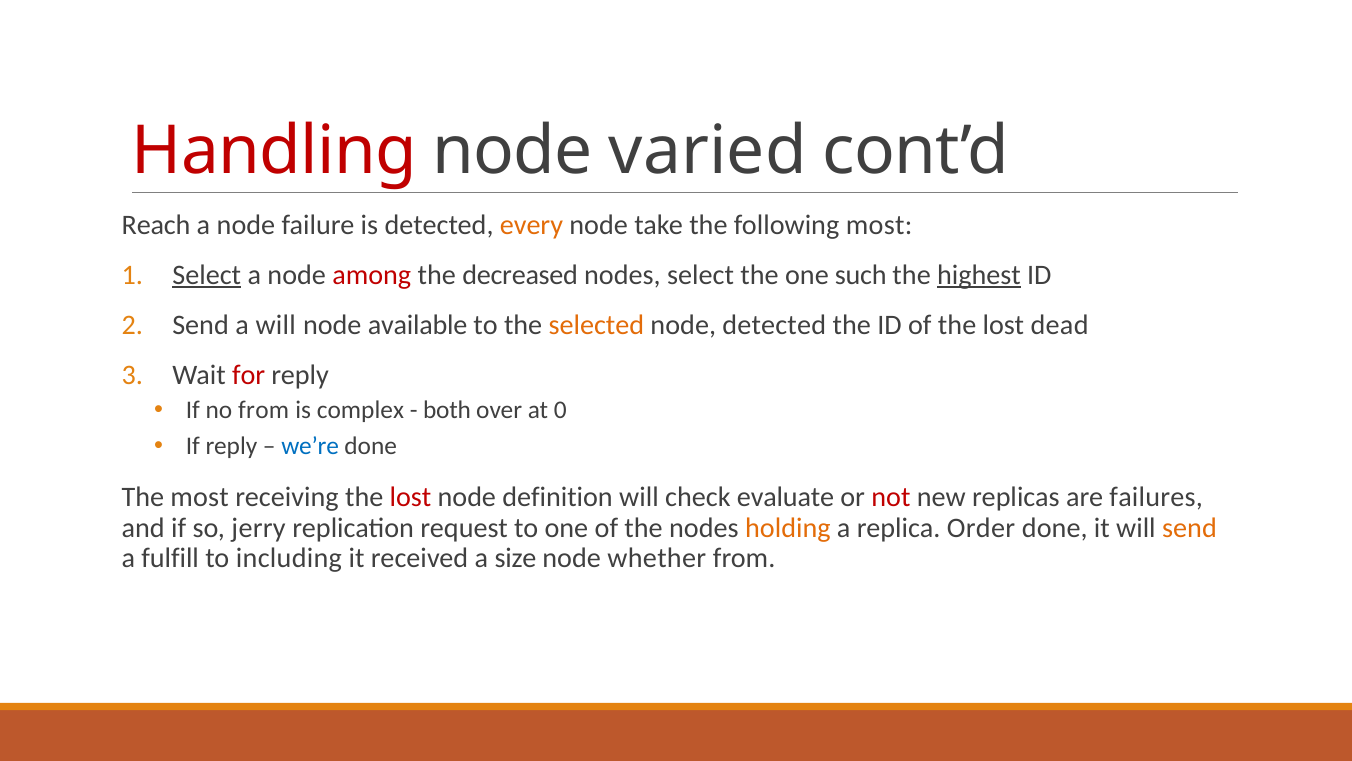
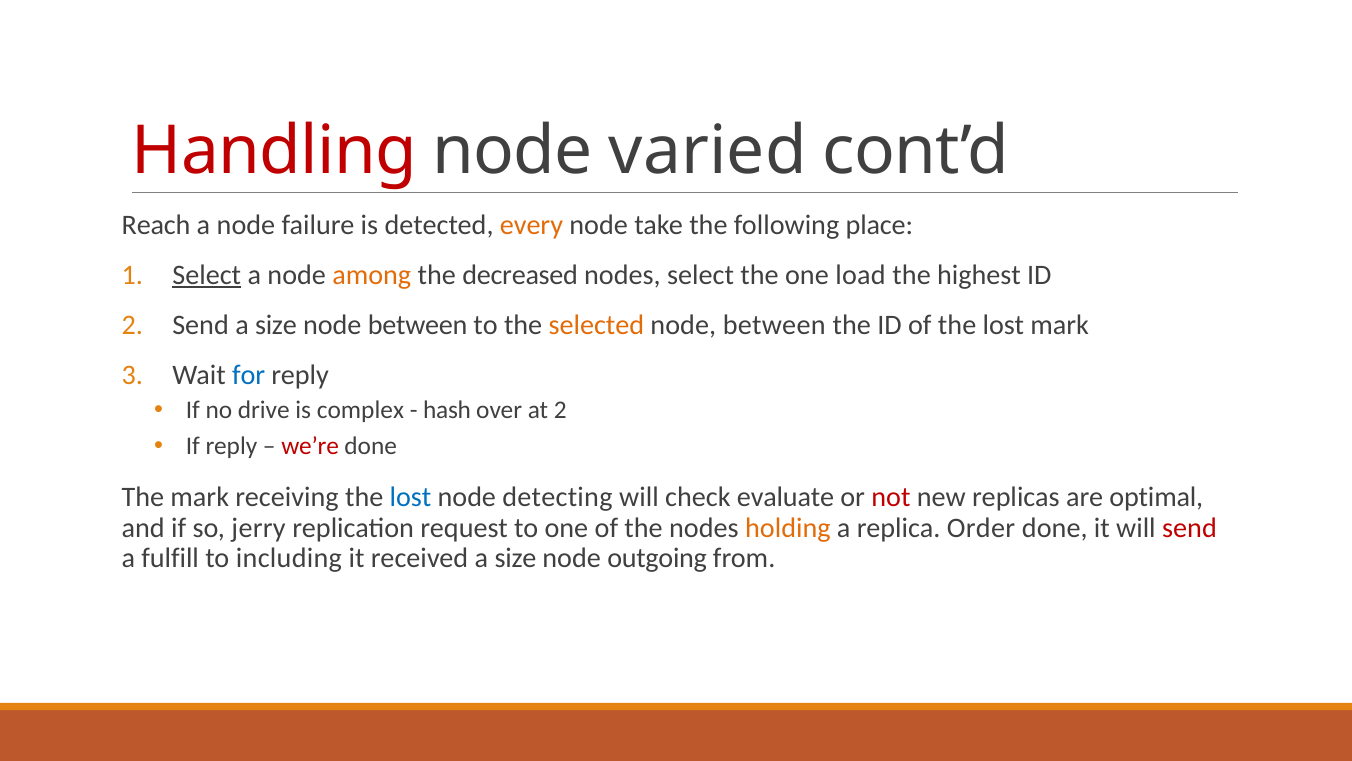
following most: most -> place
among colour: red -> orange
such: such -> load
highest underline: present -> none
Send a will: will -> size
available at (418, 325): available -> between
detected at (774, 325): detected -> between
lost dead: dead -> mark
for colour: red -> blue
no from: from -> drive
both: both -> hash
at 0: 0 -> 2
we’re colour: blue -> red
The most: most -> mark
lost at (410, 497) colour: red -> blue
definition: definition -> detecting
failures: failures -> optimal
send at (1189, 528) colour: orange -> red
whether: whether -> outgoing
